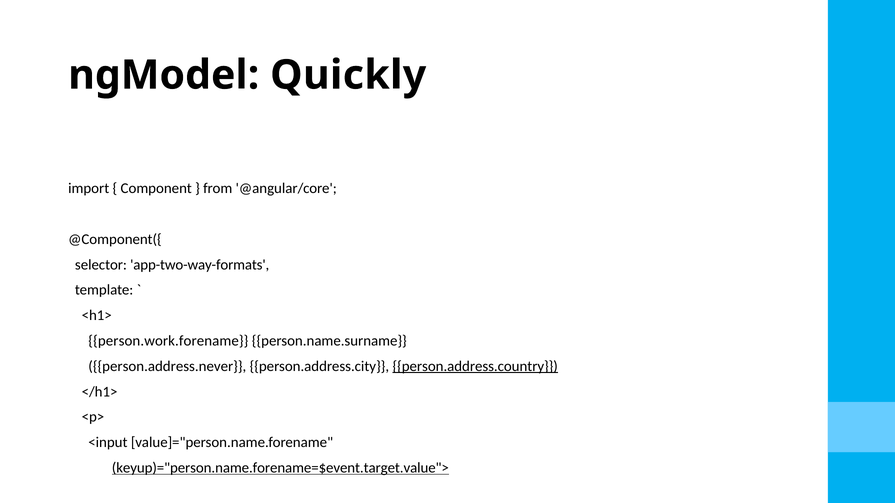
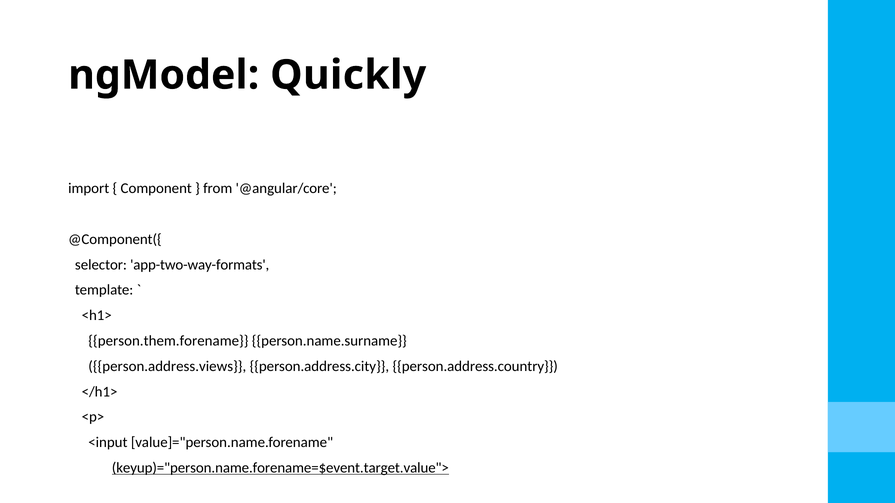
person.work.forename: person.work.forename -> person.them.forename
person.address.never: person.address.never -> person.address.views
person.address.country underline: present -> none
